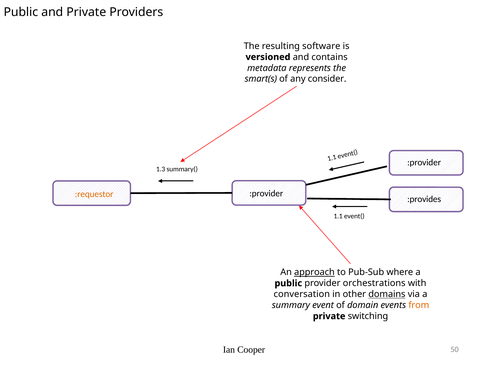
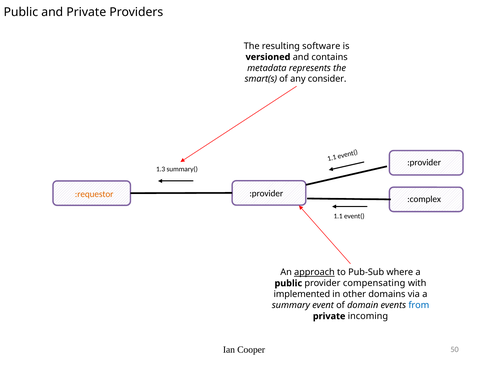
:provides: :provides -> :complex
orchestrations: orchestrations -> compensating
conversation: conversation -> implemented
domains underline: present -> none
from colour: orange -> blue
switching: switching -> incoming
